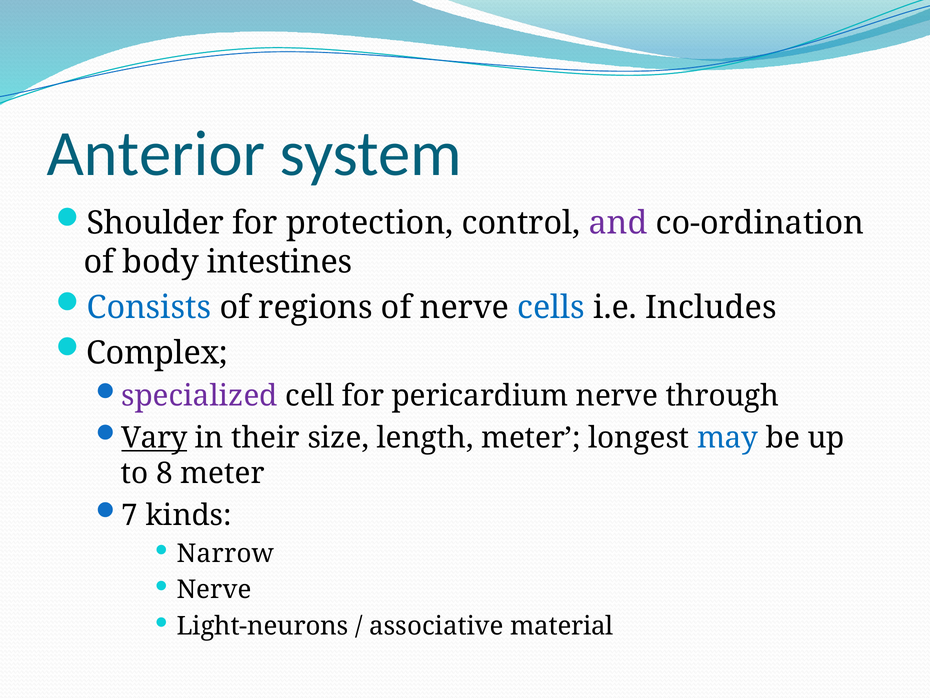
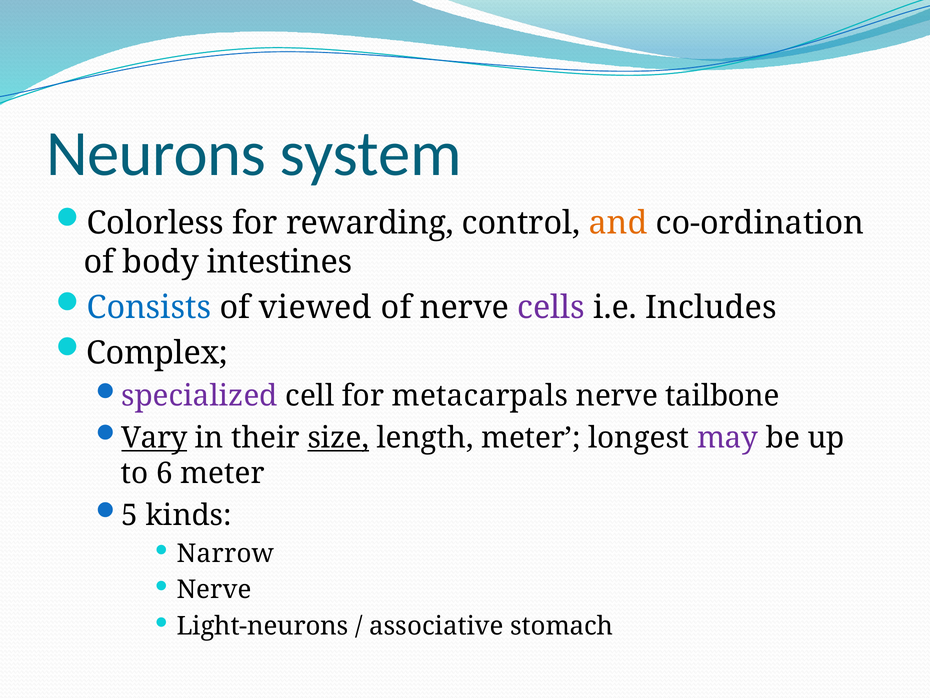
Anterior: Anterior -> Neurons
Shoulder: Shoulder -> Colorless
protection: protection -> rewarding
and colour: purple -> orange
regions: regions -> viewed
cells colour: blue -> purple
pericardium: pericardium -> metacarpals
through: through -> tailbone
size underline: none -> present
may colour: blue -> purple
8: 8 -> 6
7: 7 -> 5
material: material -> stomach
